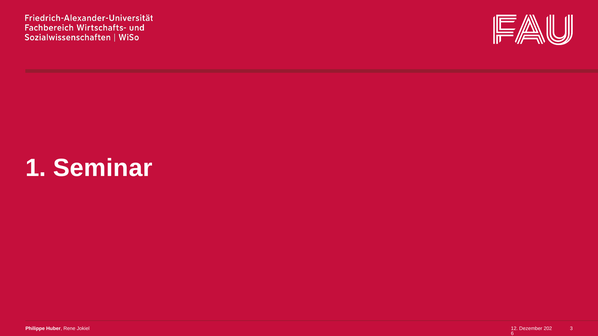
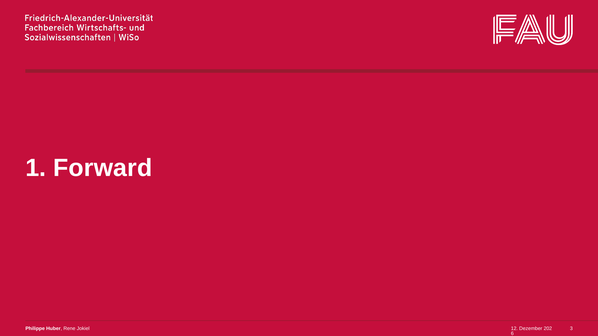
Seminar: Seminar -> Forward
